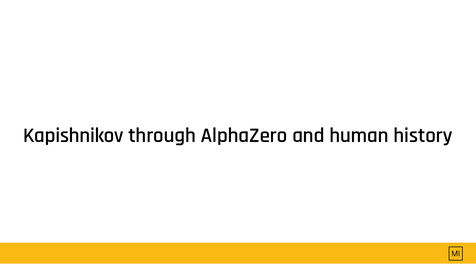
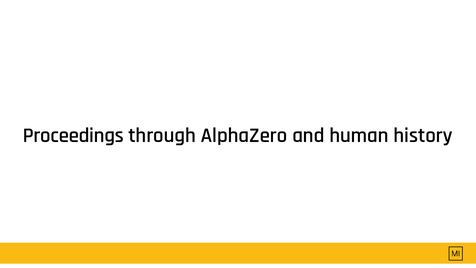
Kapishnikov: Kapishnikov -> Proceedings
